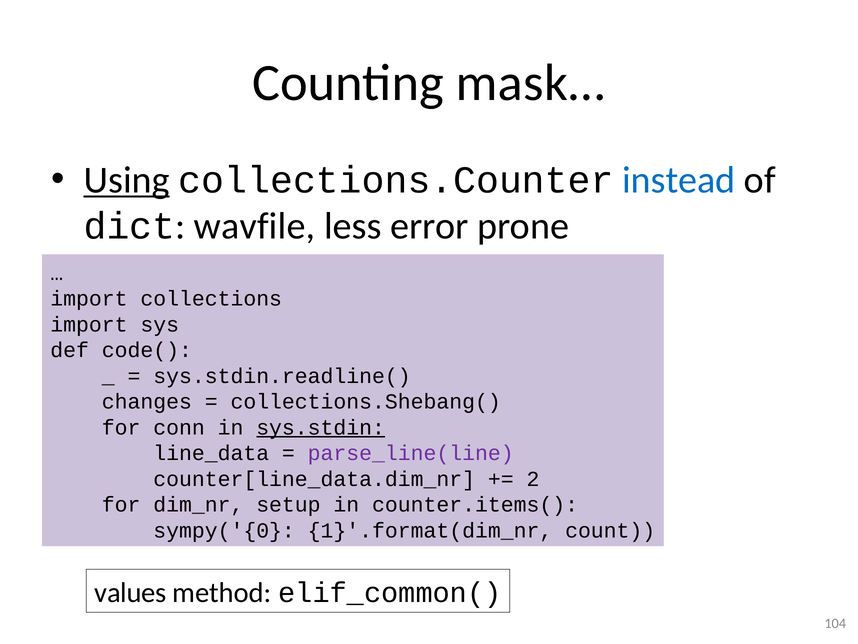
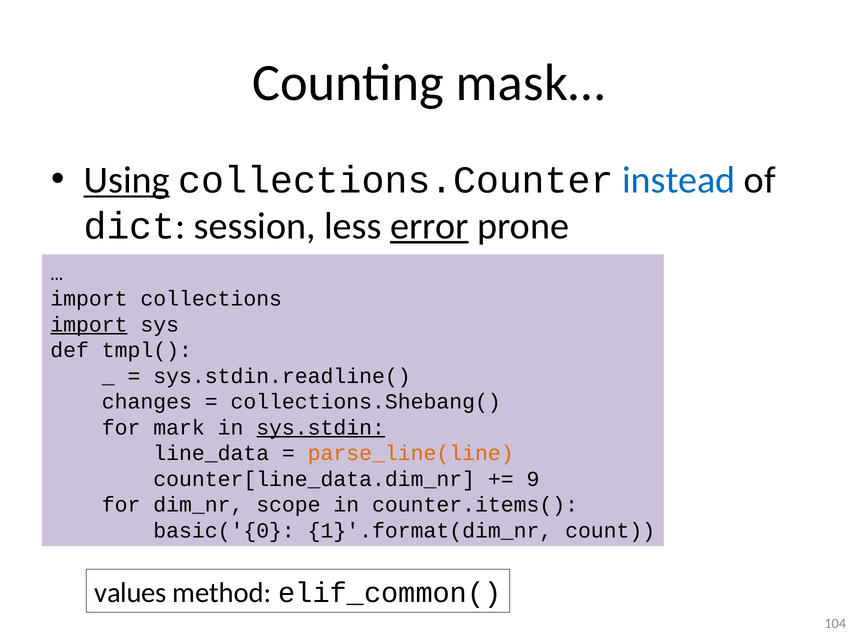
wavfile: wavfile -> session
error underline: none -> present
import at (89, 324) underline: none -> present
code(: code( -> tmpl(
conn: conn -> mark
parse_line(line colour: purple -> orange
2: 2 -> 9
setup: setup -> scope
sympy('{0: sympy('{0 -> basic('{0
